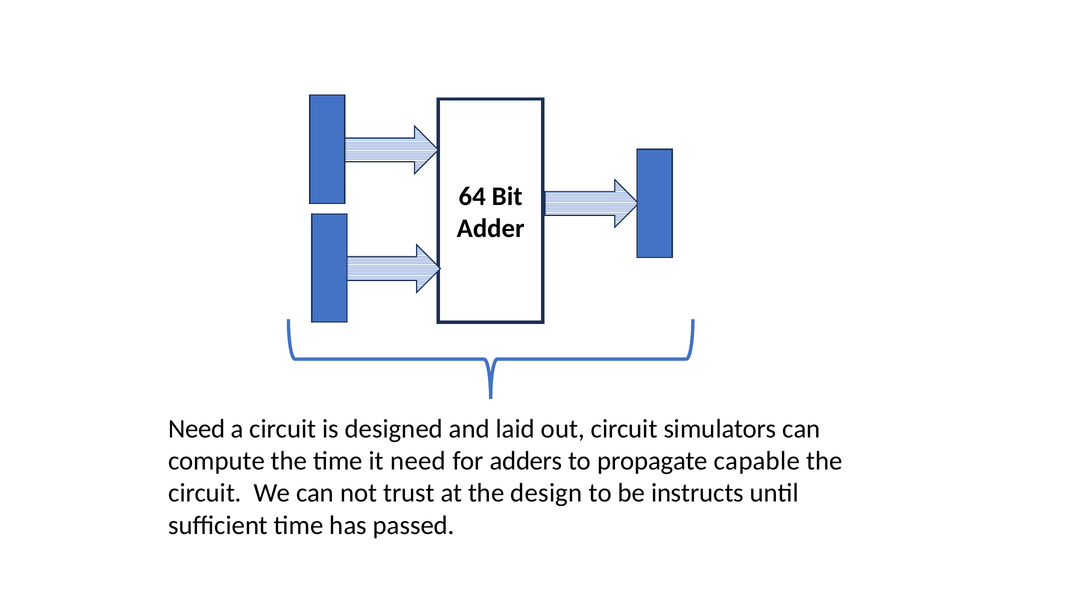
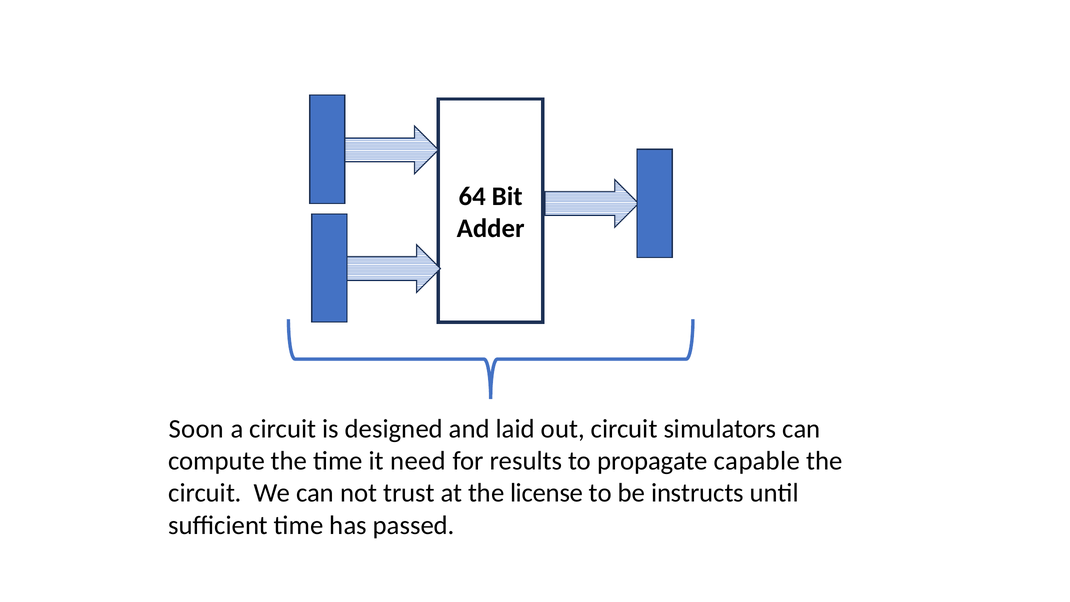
Need at (197, 429): Need -> Soon
adders: adders -> results
design: design -> license
